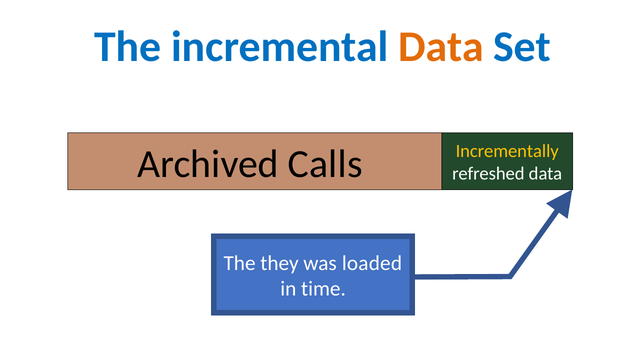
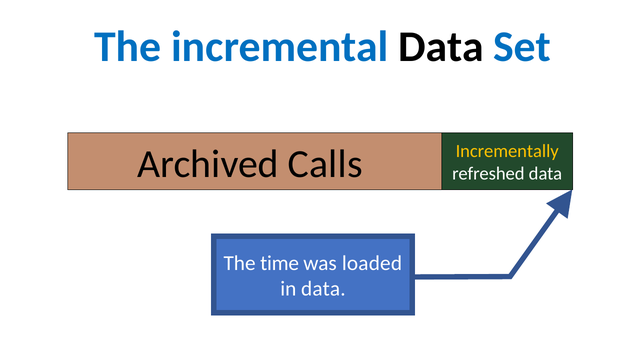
Data at (441, 47) colour: orange -> black
they: they -> time
in time: time -> data
